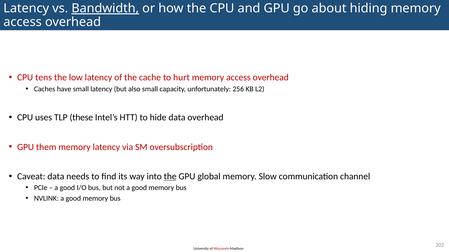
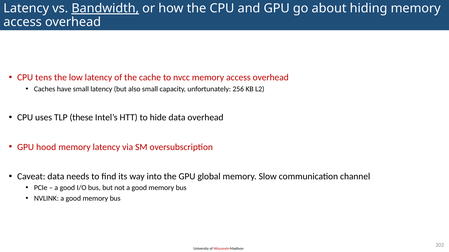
hurt: hurt -> nvcc
them: them -> hood
the at (170, 177) underline: present -> none
